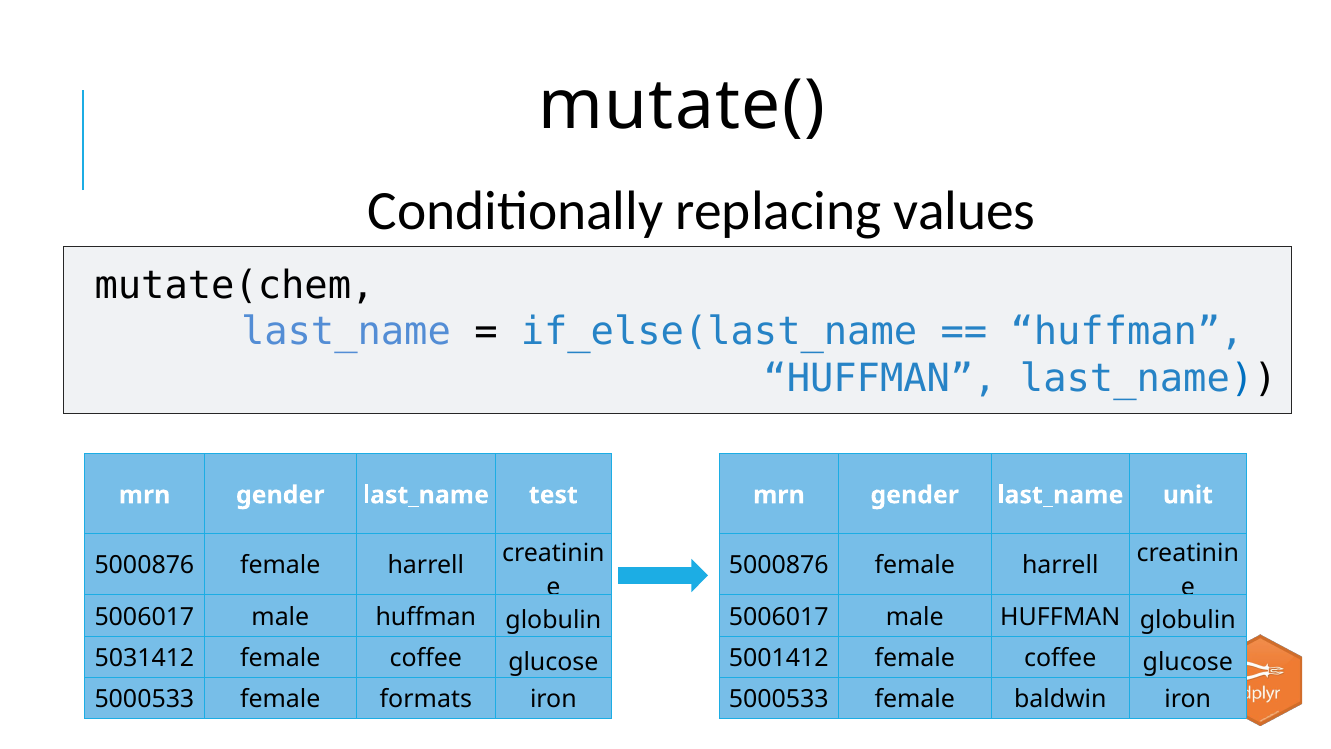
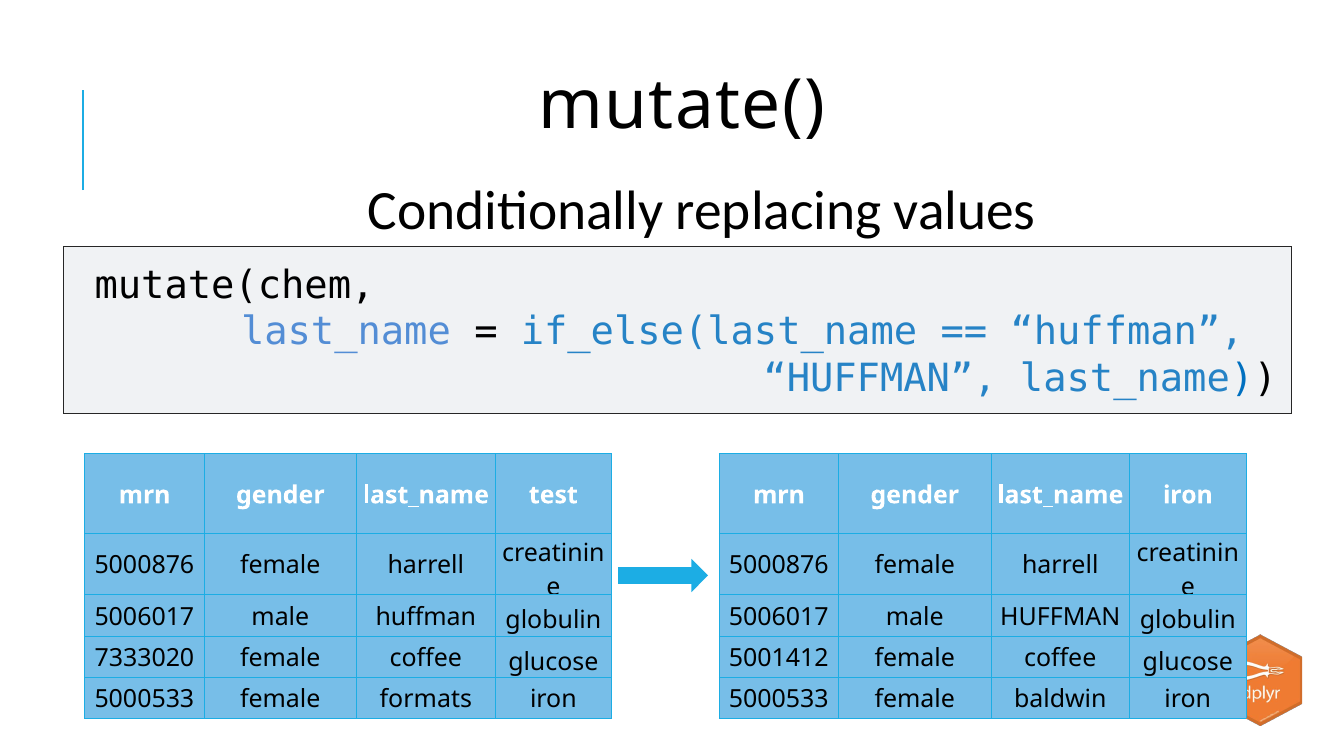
last_name unit: unit -> iron
5031412: 5031412 -> 7333020
